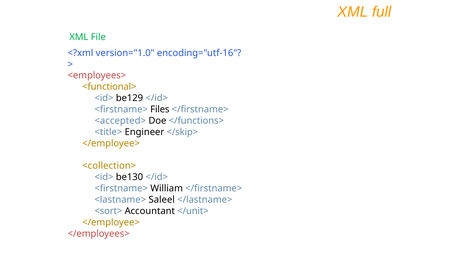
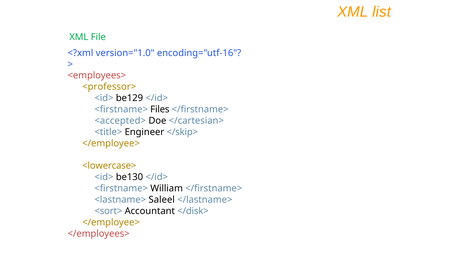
full: full -> list
<functional>: <functional> -> <professor>
</functions>: </functions> -> </cartesian>
<collection>: <collection> -> <lowercase>
</unit>: </unit> -> </disk>
